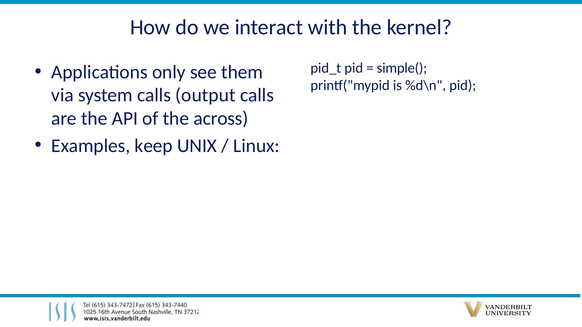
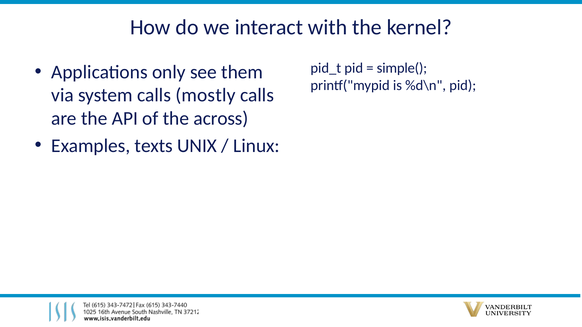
output: output -> mostly
keep: keep -> texts
